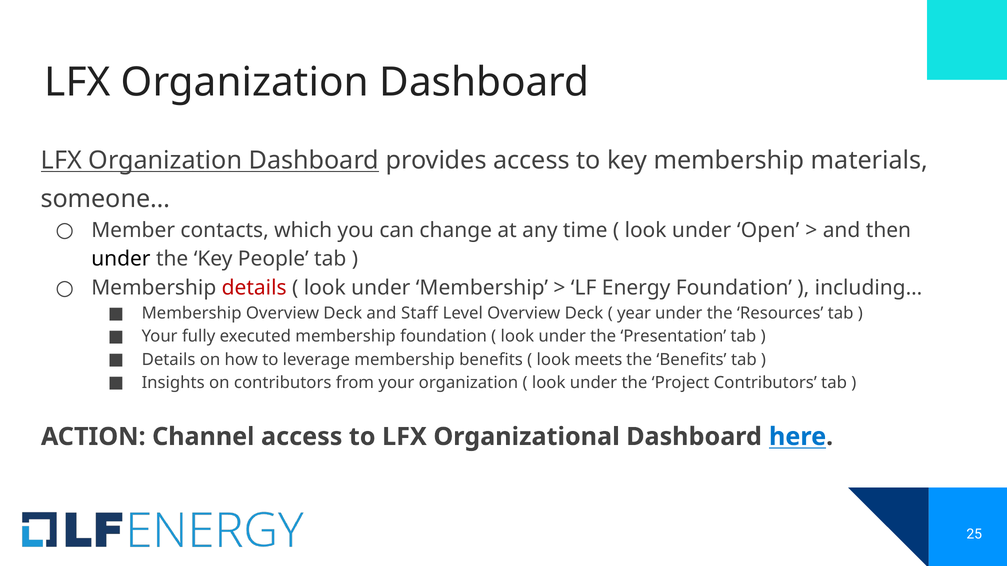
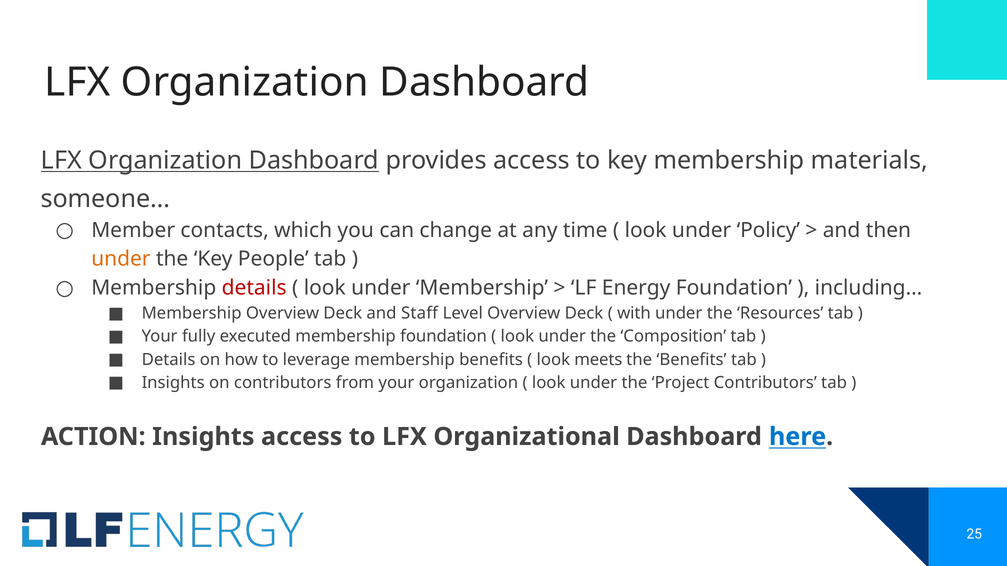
Open: Open -> Policy
under at (121, 259) colour: black -> orange
year: year -> with
Presentation: Presentation -> Composition
ACTION Channel: Channel -> Insights
